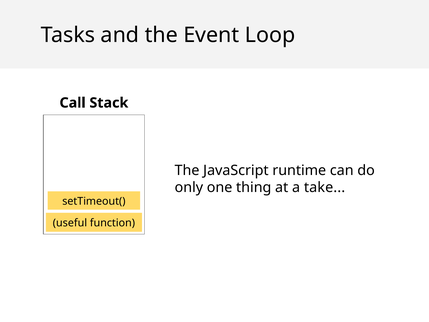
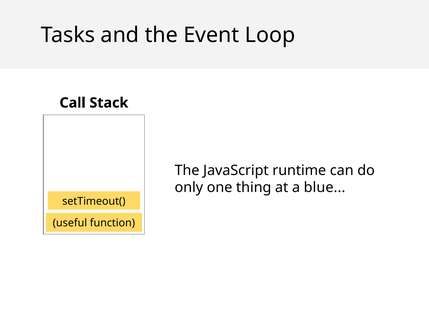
take: take -> blue
